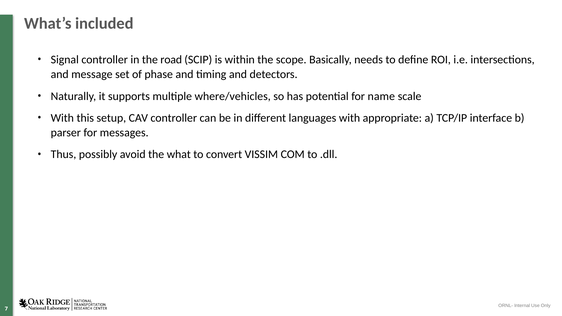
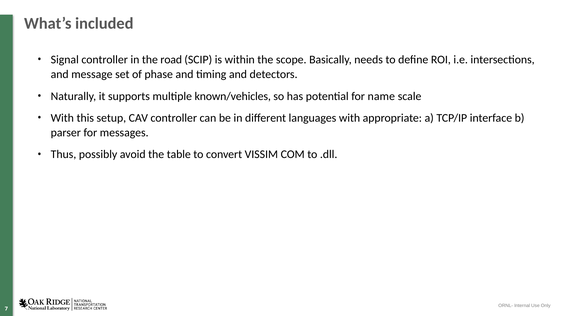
where/vehicles: where/vehicles -> known/vehicles
what: what -> table
